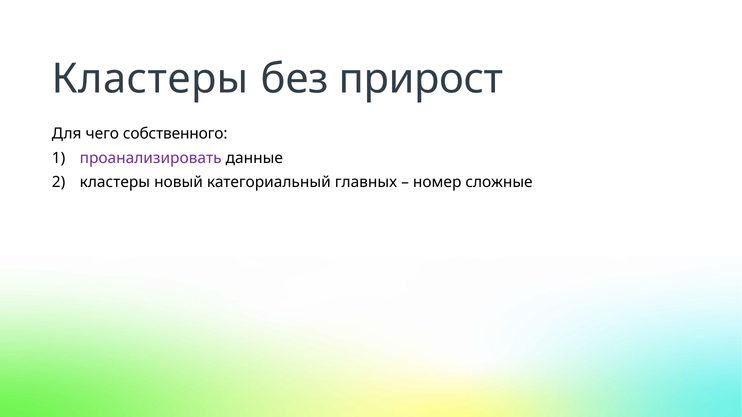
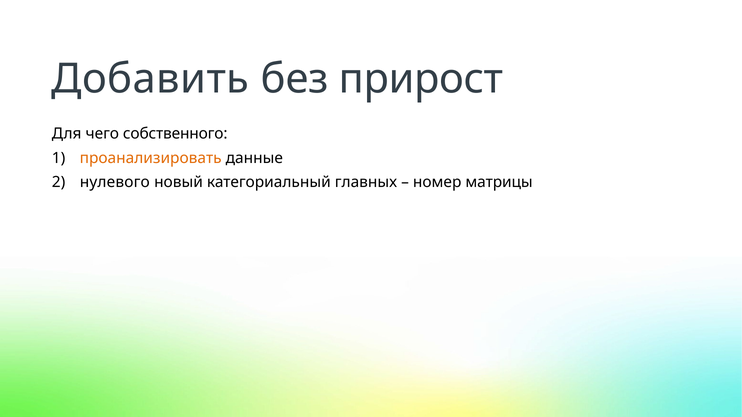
Кластеры at (150, 79): Кластеры -> Добавить
проанализировать colour: purple -> orange
кластеры at (115, 183): кластеры -> нулевого
сложные: сложные -> матрицы
